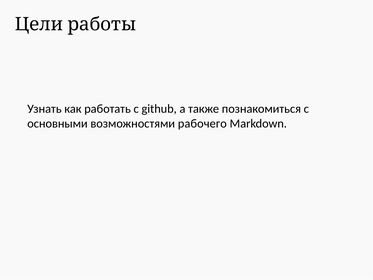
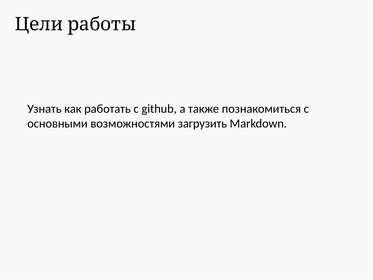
рабочего: рабочего -> загрузить
